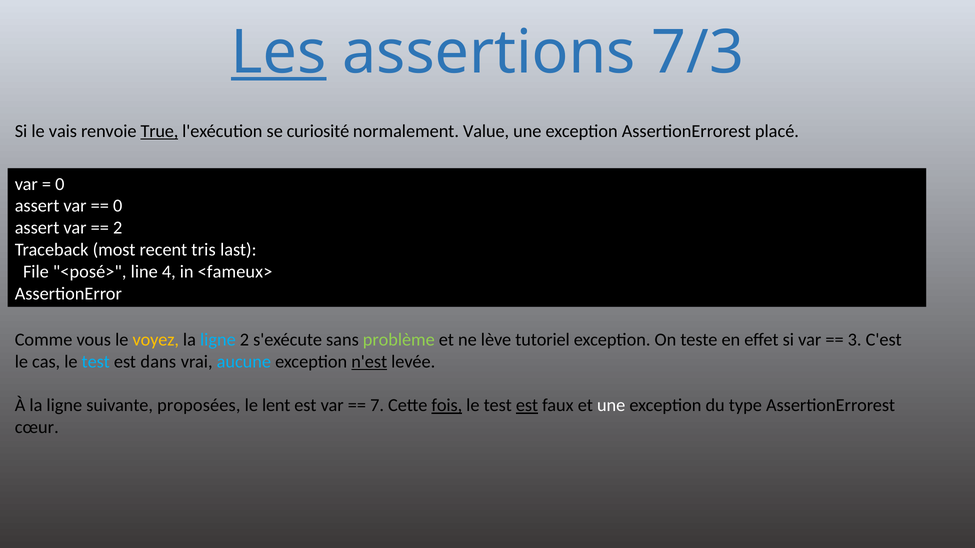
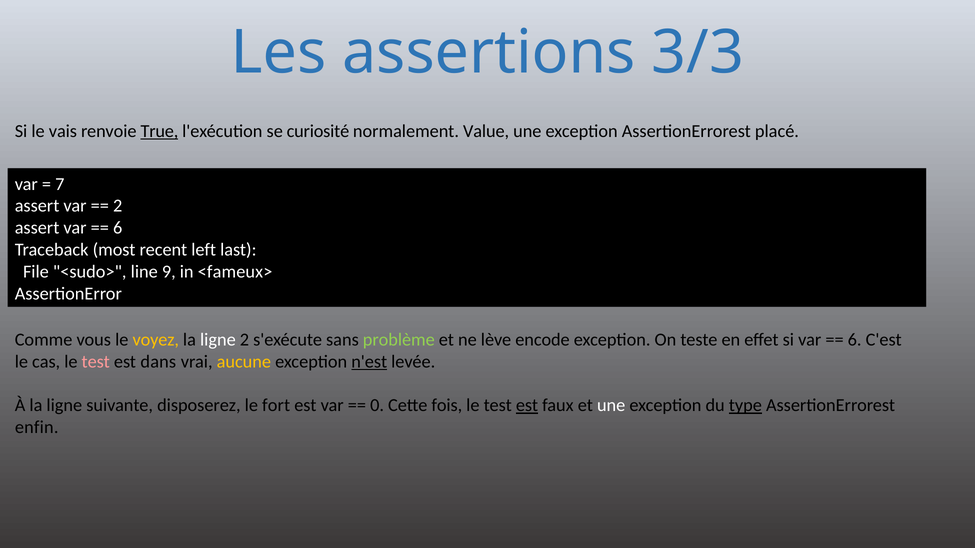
Les underline: present -> none
7/3: 7/3 -> 3/3
0 at (60, 184): 0 -> 7
0 at (118, 206): 0 -> 2
2 at (118, 228): 2 -> 6
tris: tris -> left
<posé>: <posé> -> <sudo>
4: 4 -> 9
ligne at (218, 340) colour: light blue -> white
tutoriel: tutoriel -> encode
3 at (855, 340): 3 -> 6
test at (96, 362) colour: light blue -> pink
aucune colour: light blue -> yellow
proposées: proposées -> disposerez
lent: lent -> fort
7: 7 -> 0
fois underline: present -> none
type underline: none -> present
cœur: cœur -> enfin
